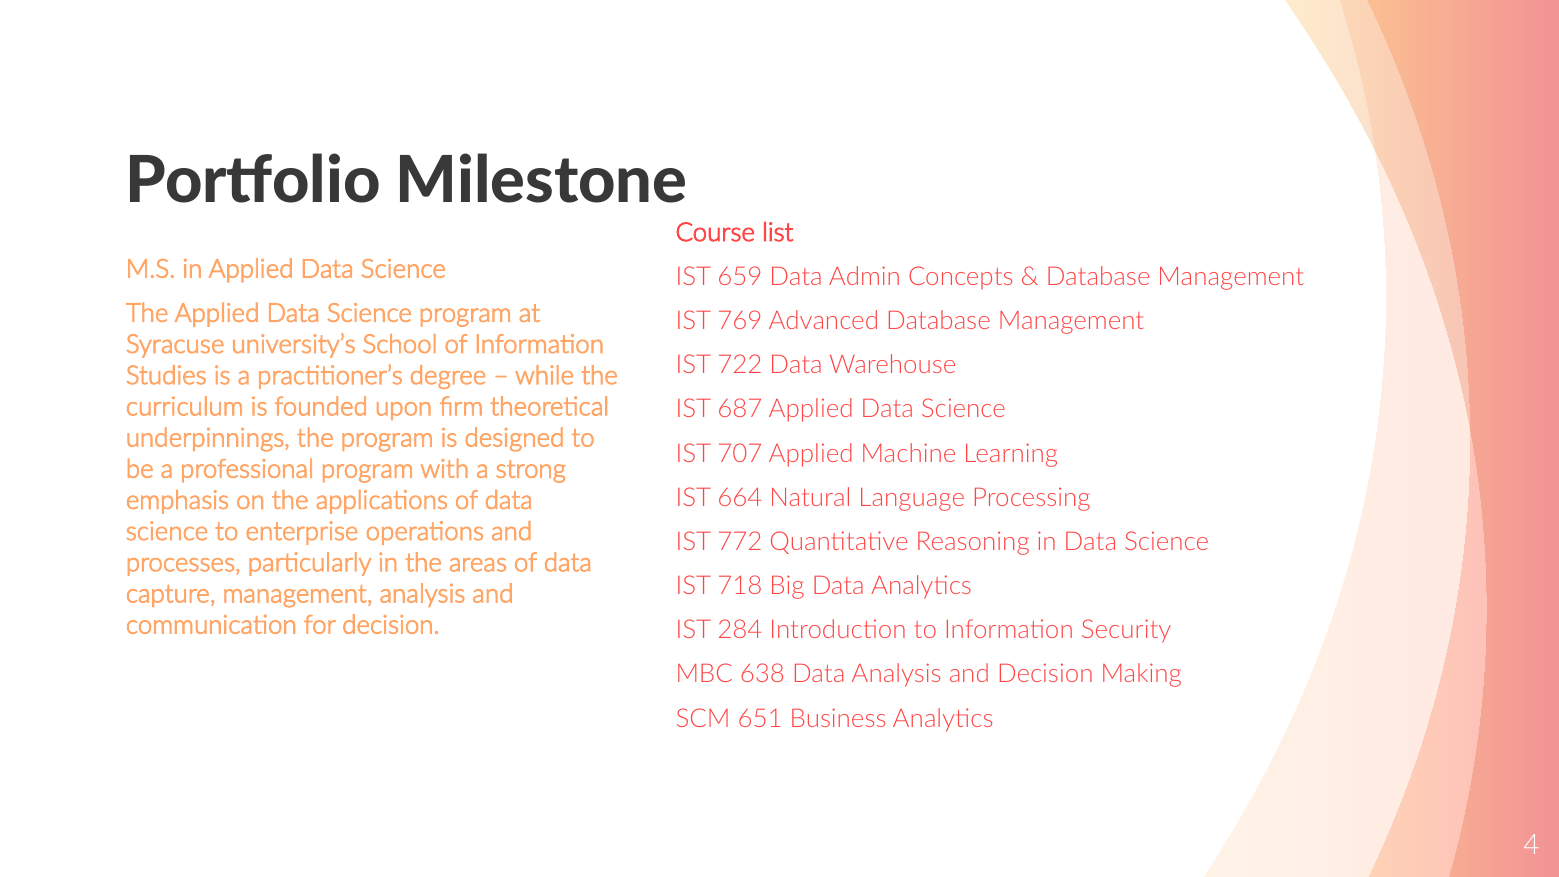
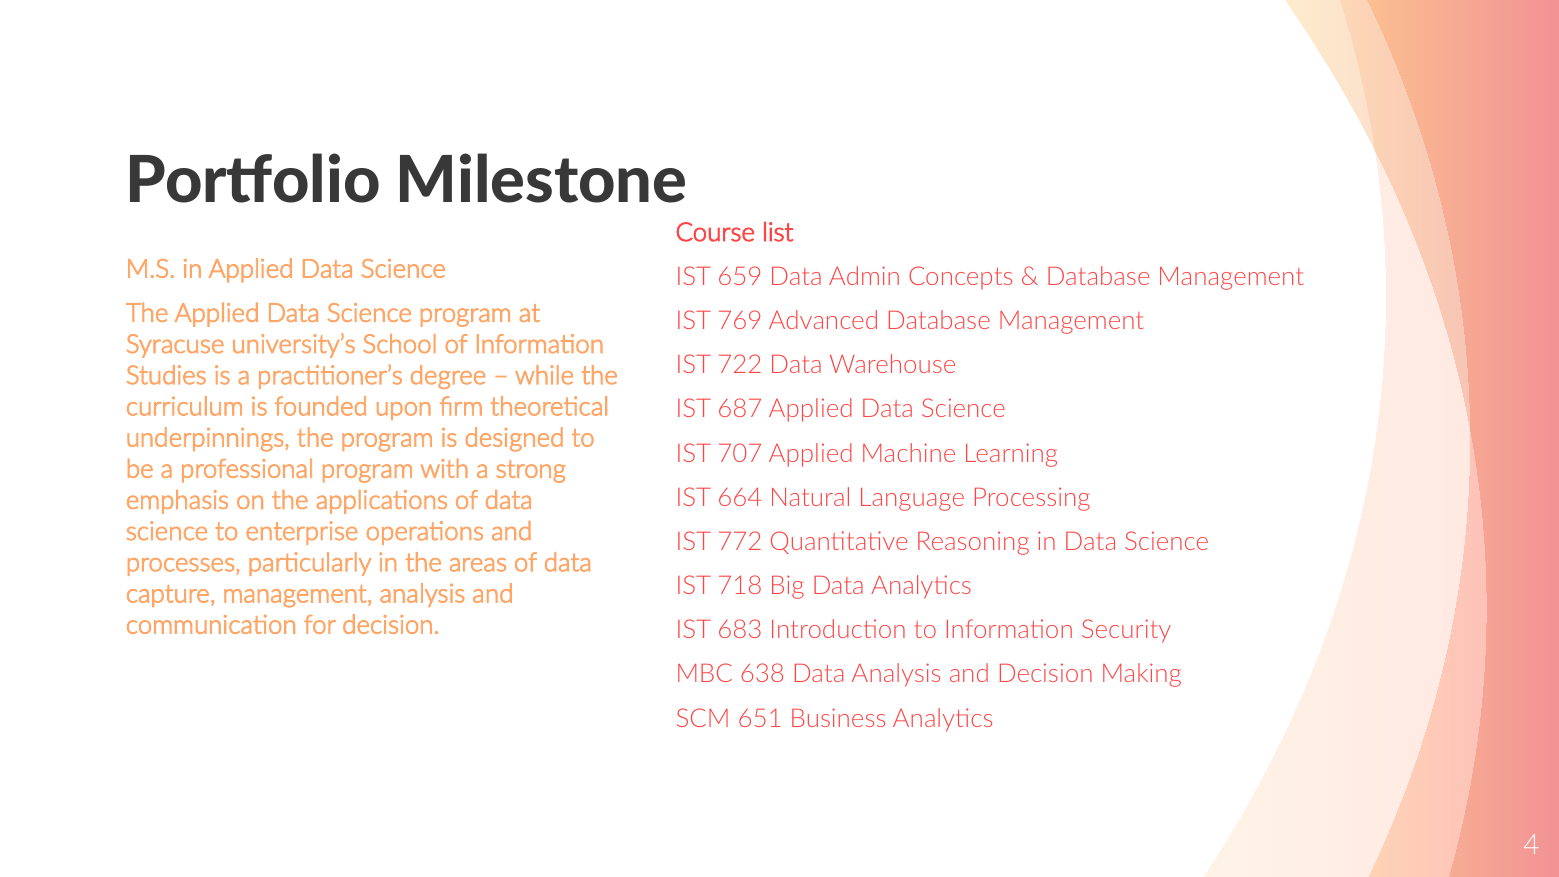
284: 284 -> 683
